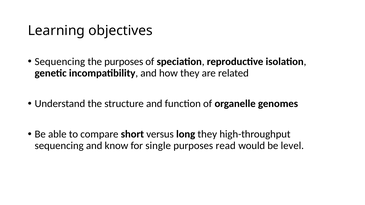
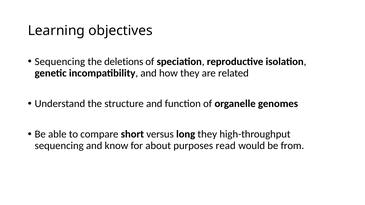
the purposes: purposes -> deletions
single: single -> about
level: level -> from
